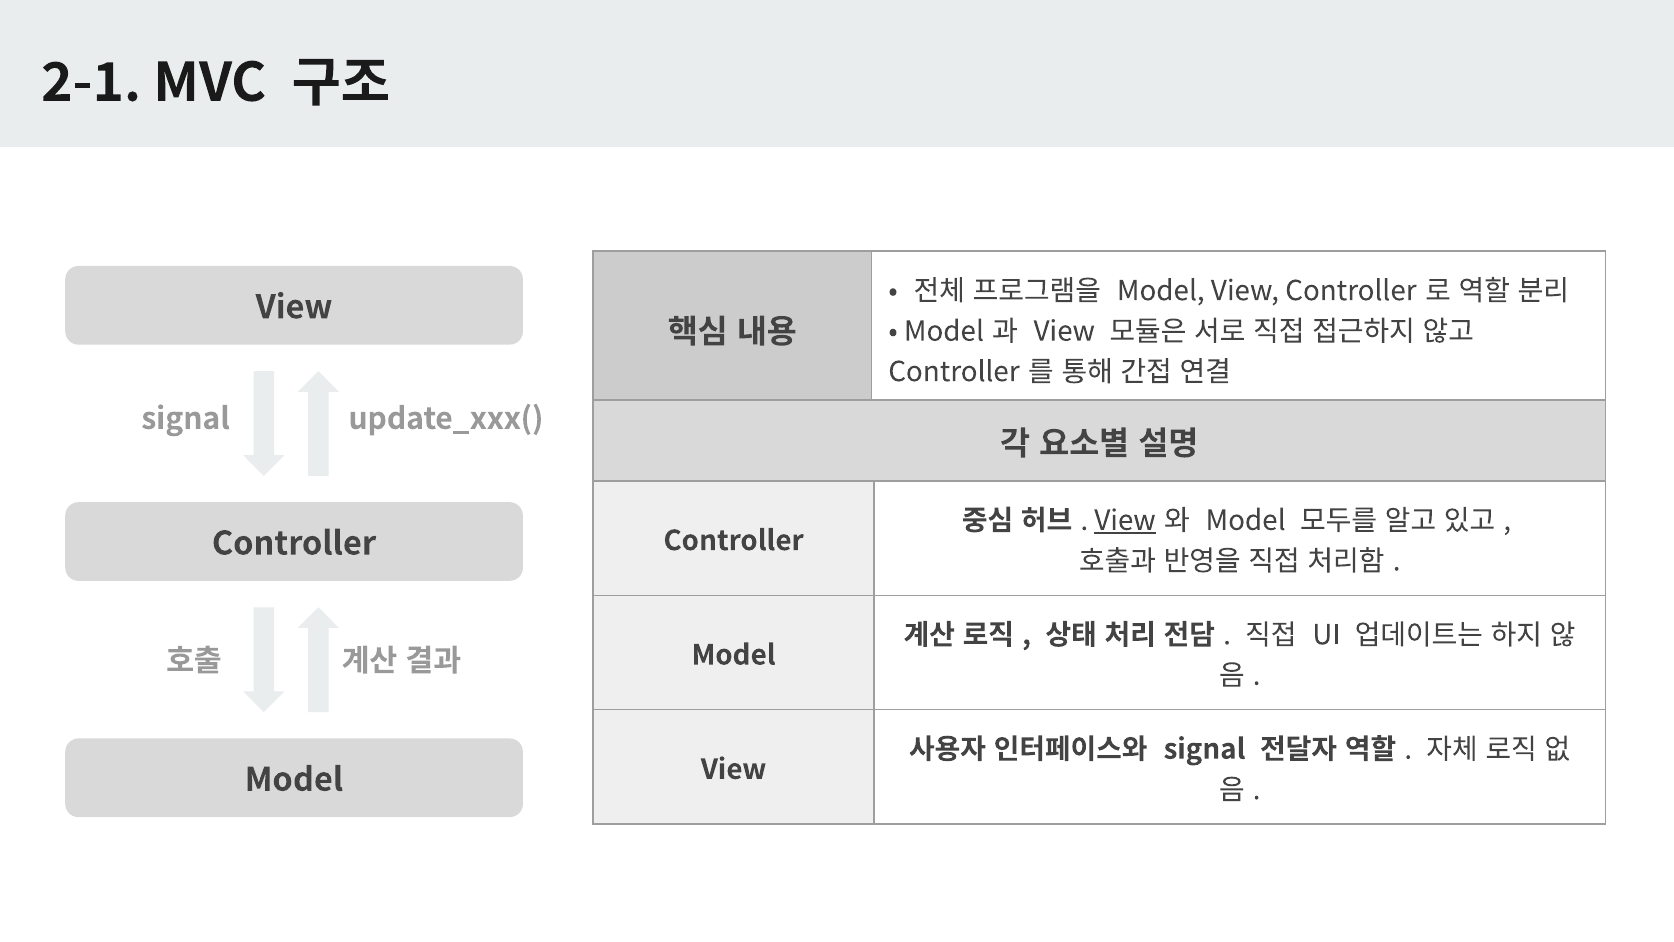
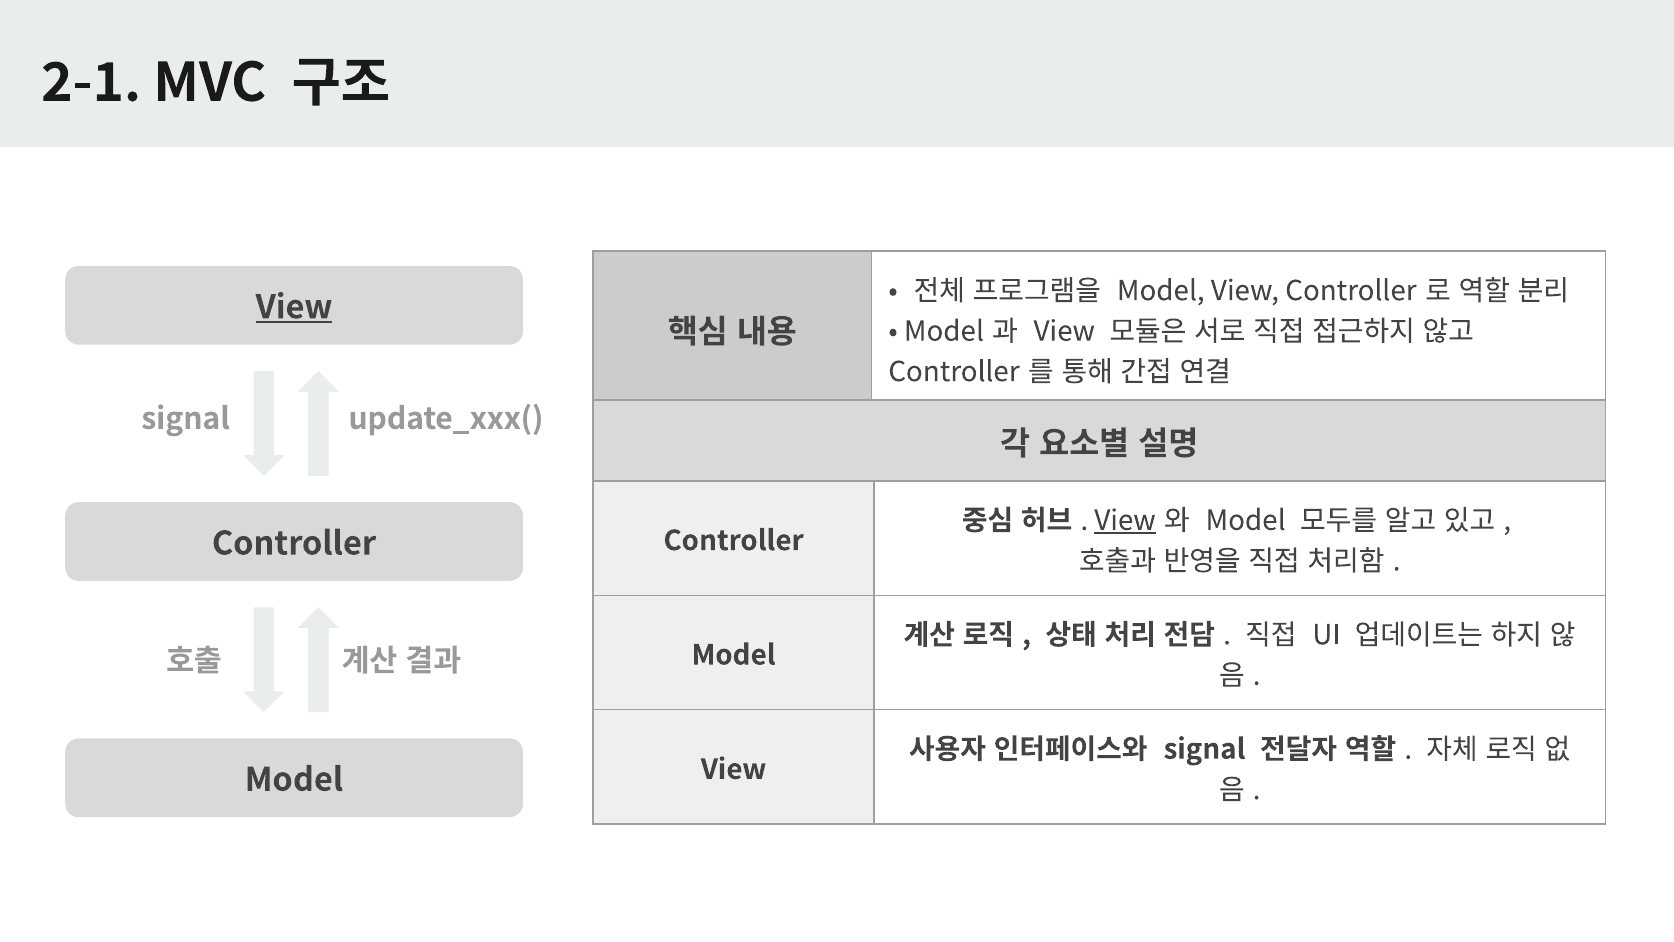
View at (294, 307) underline: none -> present
